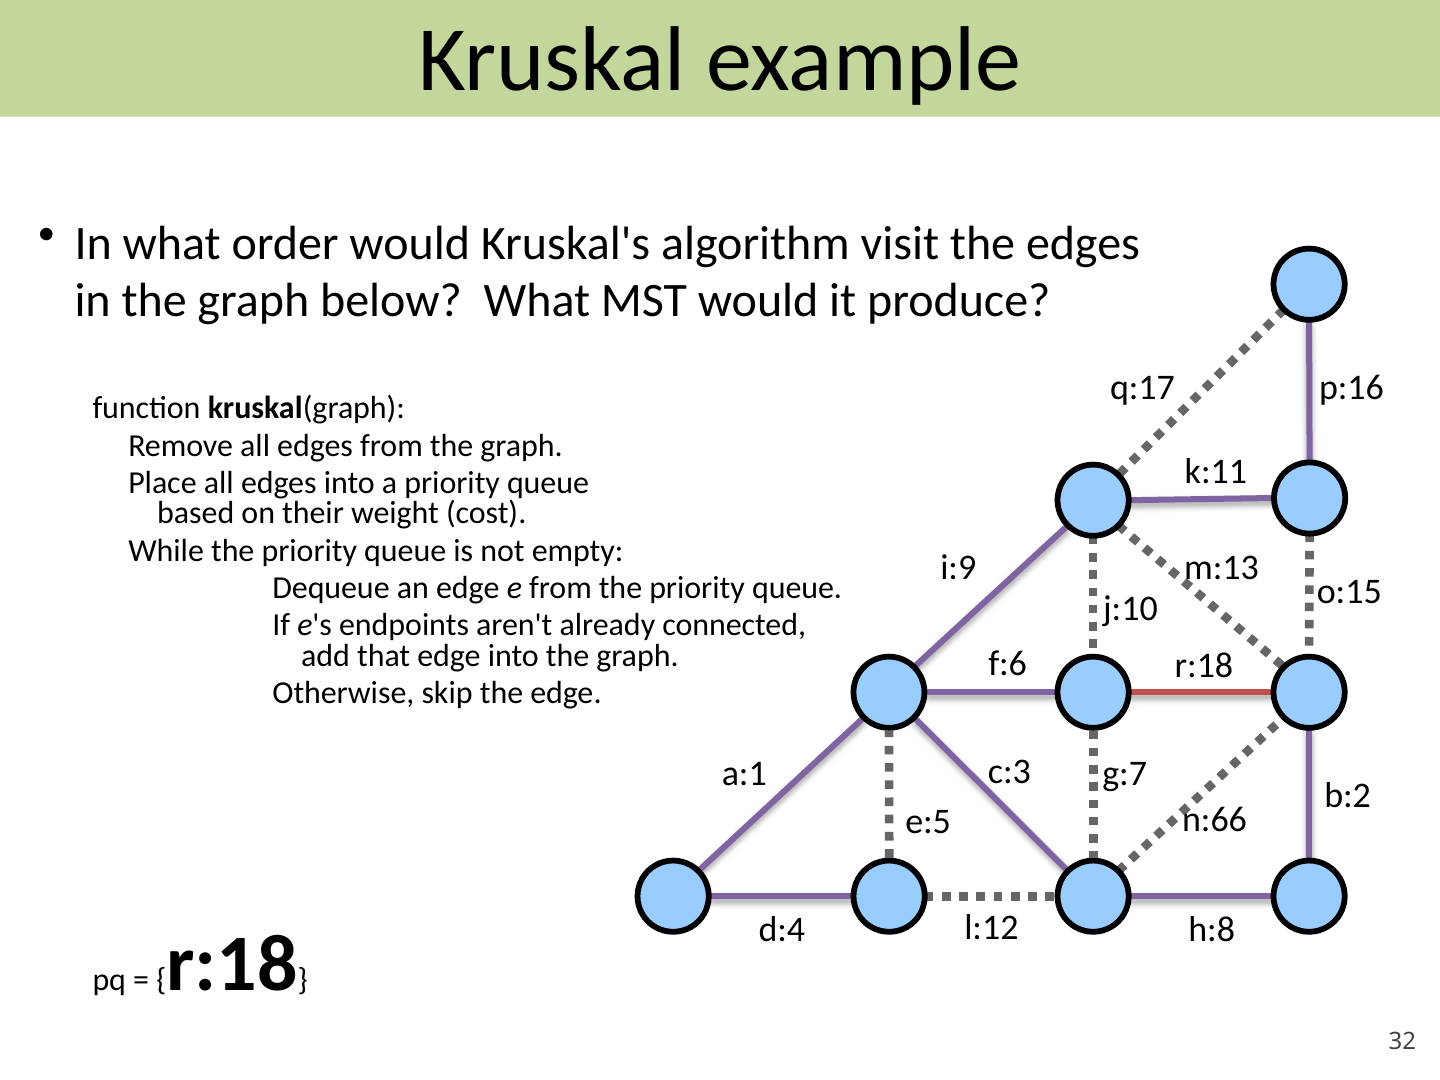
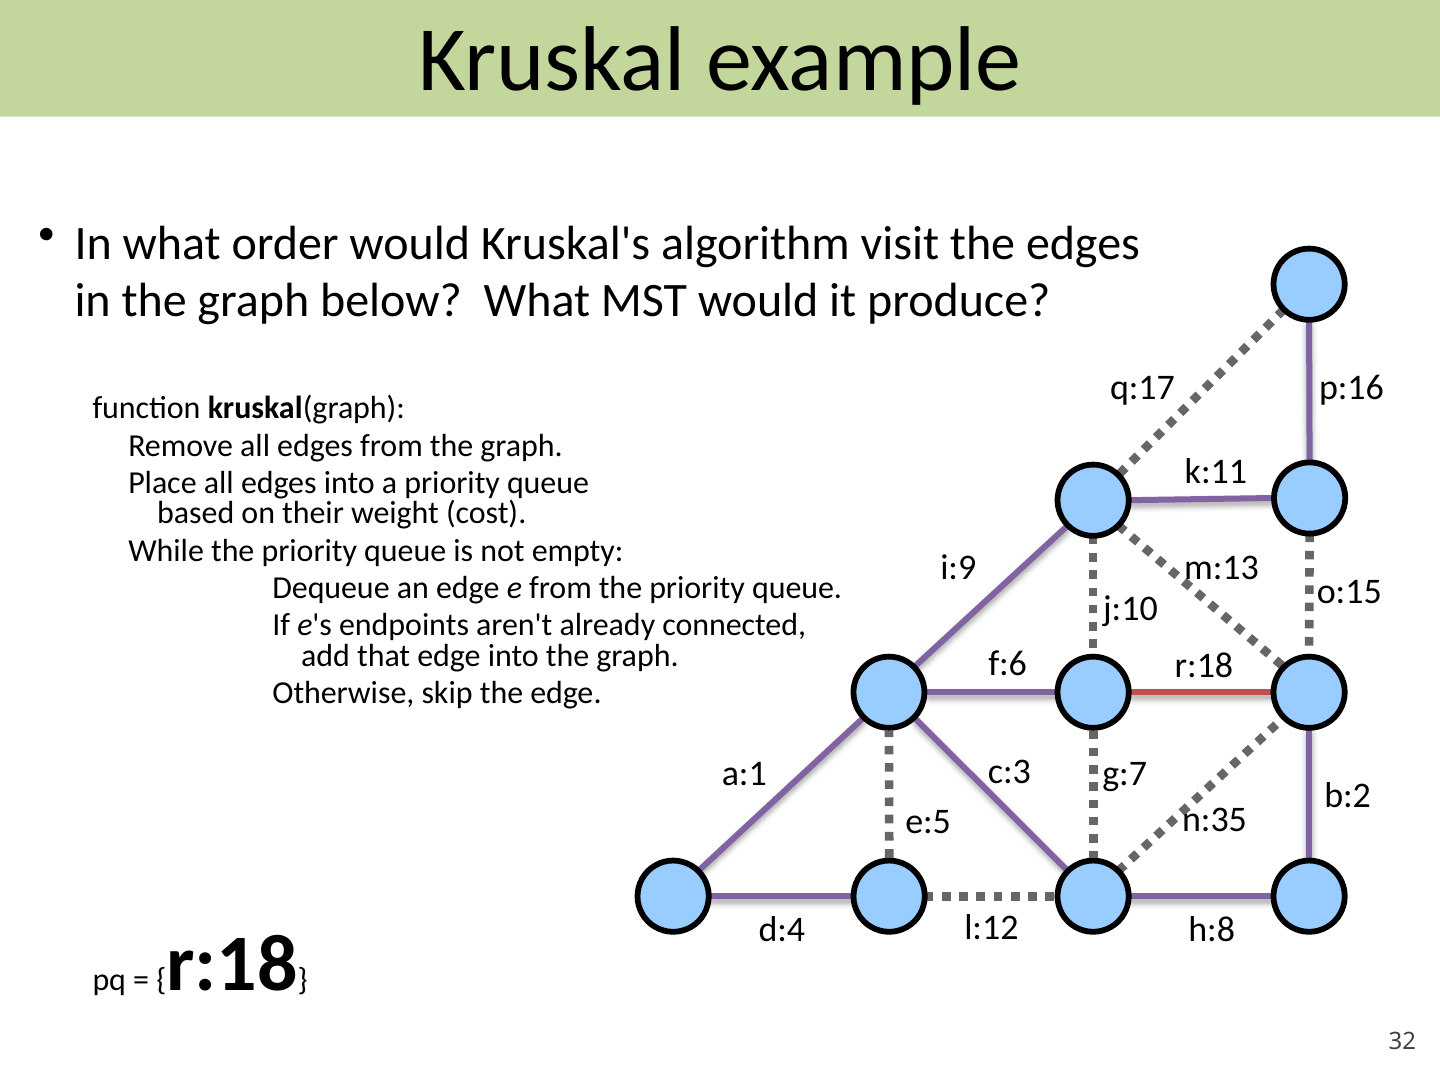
n:66: n:66 -> n:35
